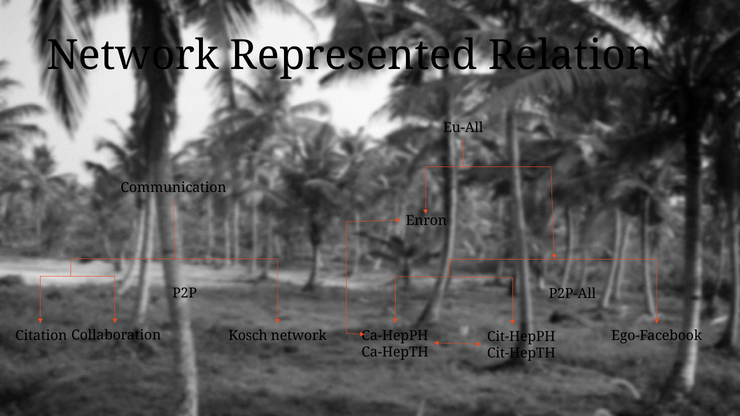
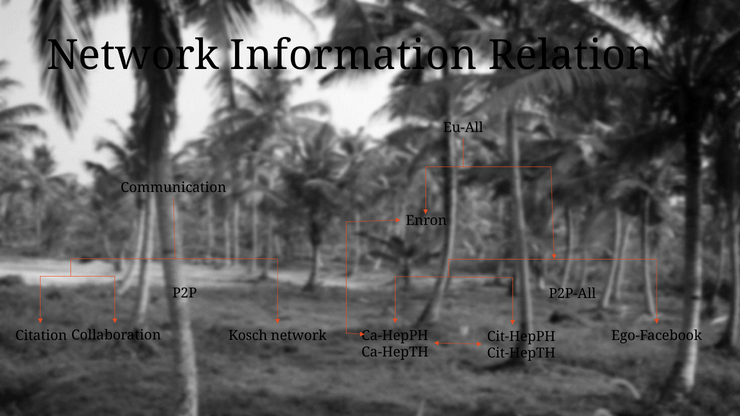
Represented: Represented -> Information
